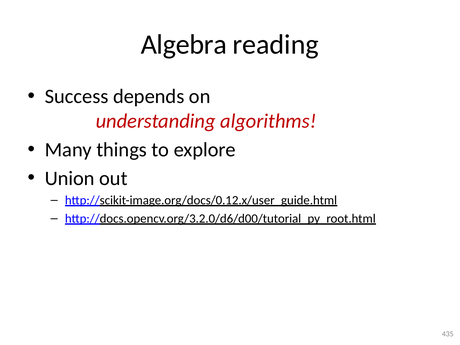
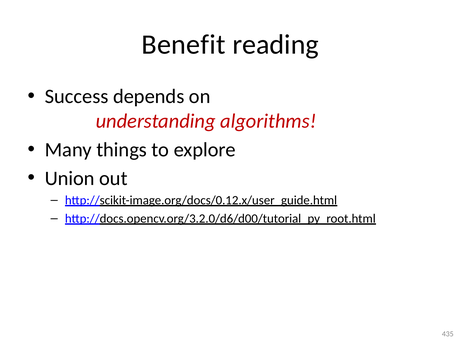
Algebra: Algebra -> Benefit
